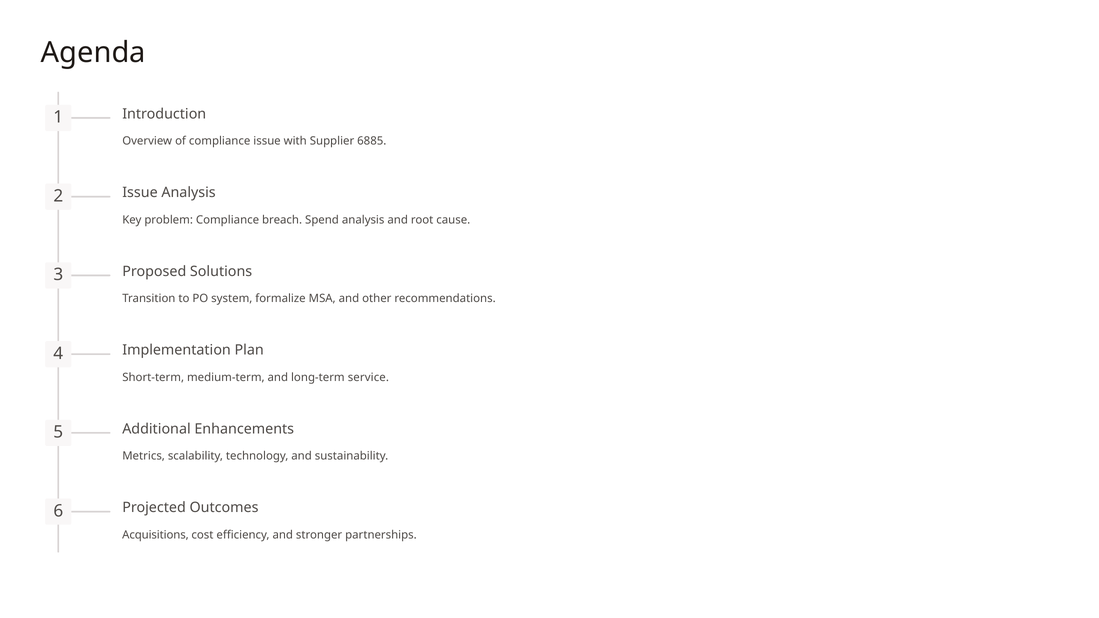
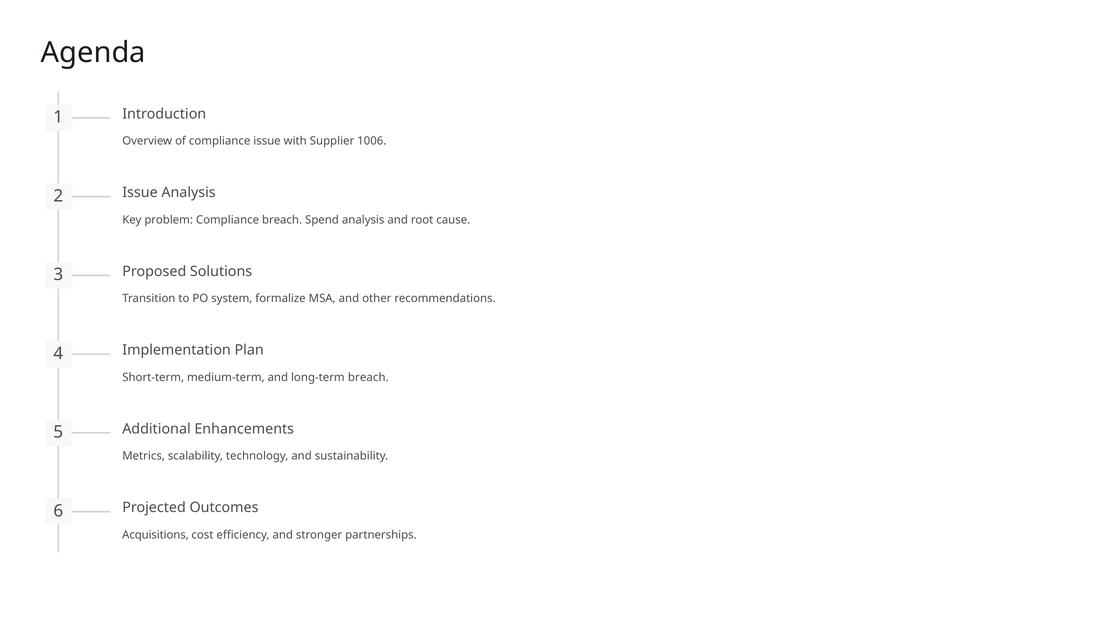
6885: 6885 -> 1006
long-term service: service -> breach
